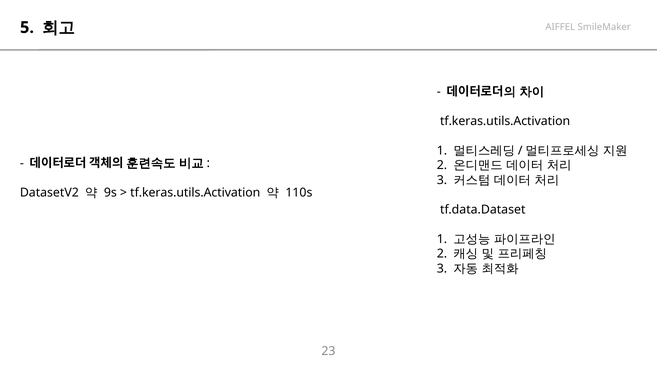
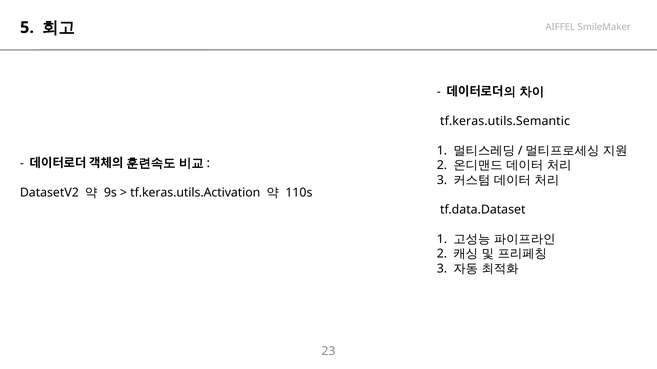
tf.keras.utils.Activation at (505, 121): tf.keras.utils.Activation -> tf.keras.utils.Semantic
